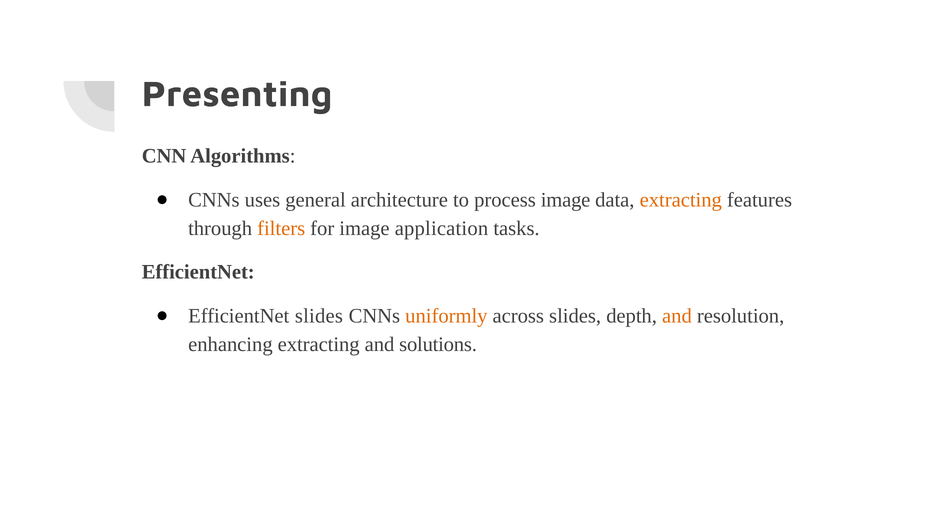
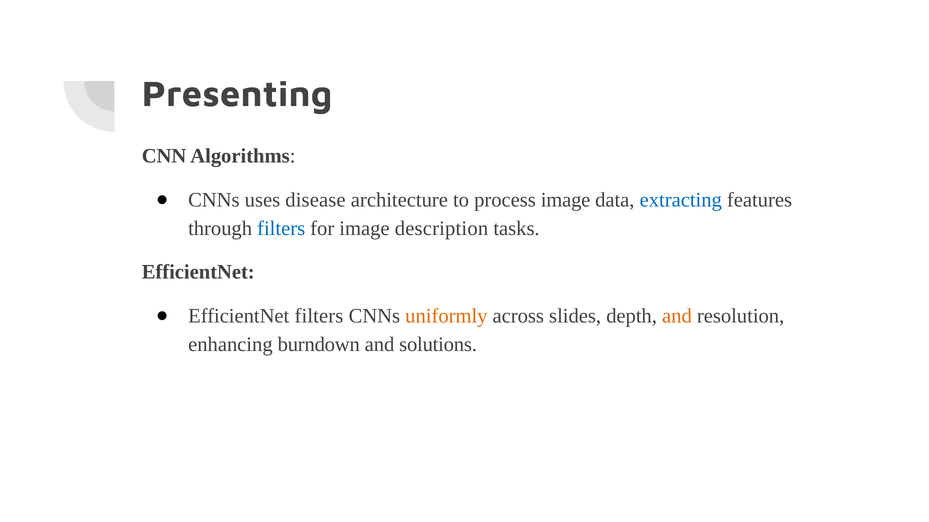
general: general -> disease
extracting at (681, 200) colour: orange -> blue
filters at (281, 229) colour: orange -> blue
application: application -> description
EfficientNet slides: slides -> filters
enhancing extracting: extracting -> burndown
